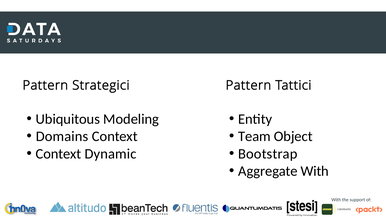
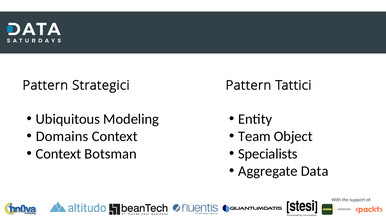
Dynamic: Dynamic -> Botsman
Bootstrap: Bootstrap -> Specialists
Aggregate With: With -> Data
